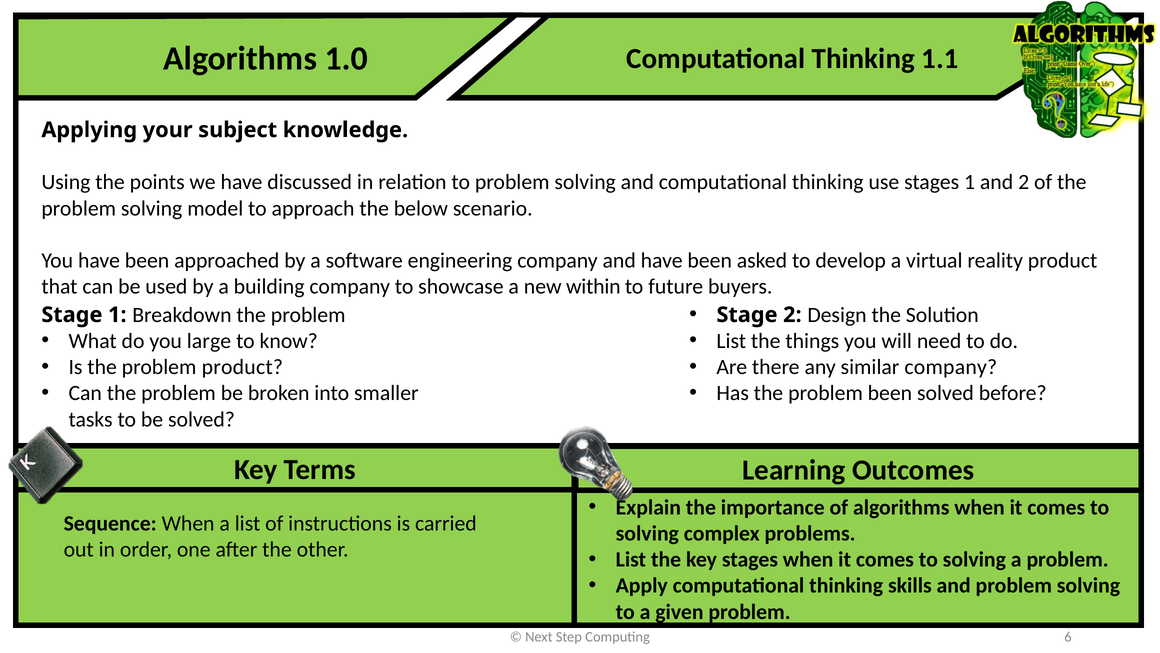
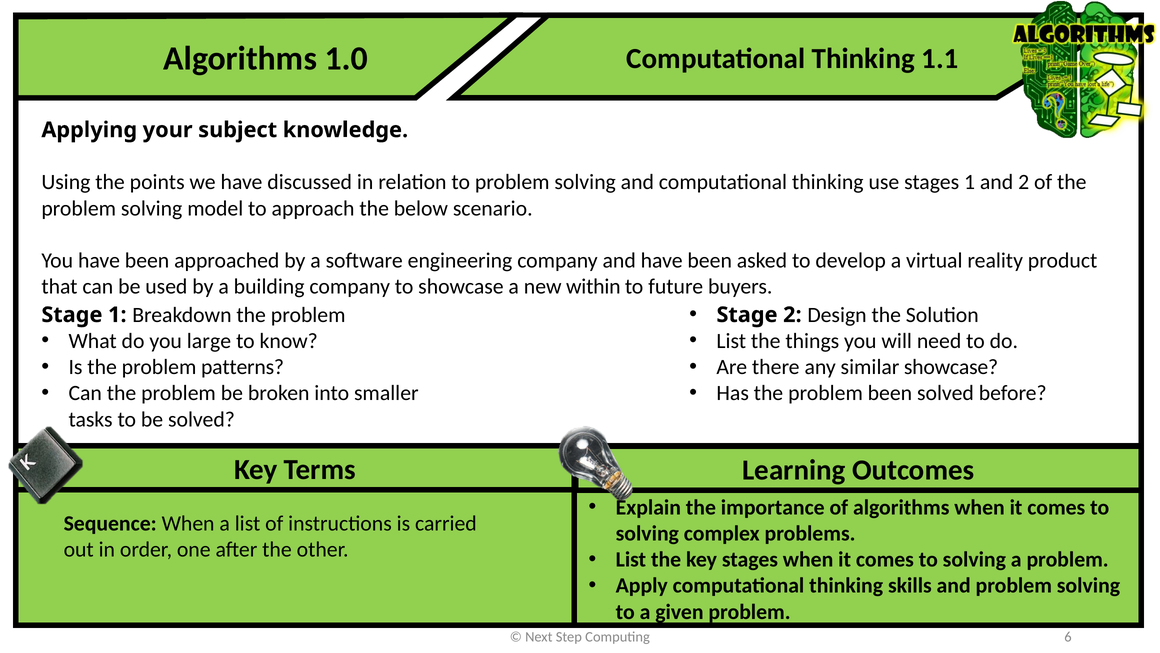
problem product: product -> patterns
similar company: company -> showcase
